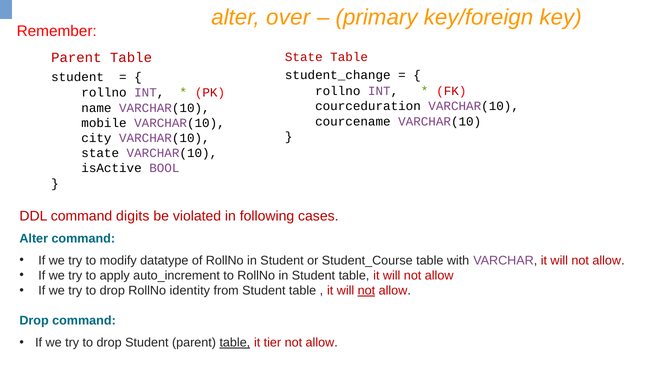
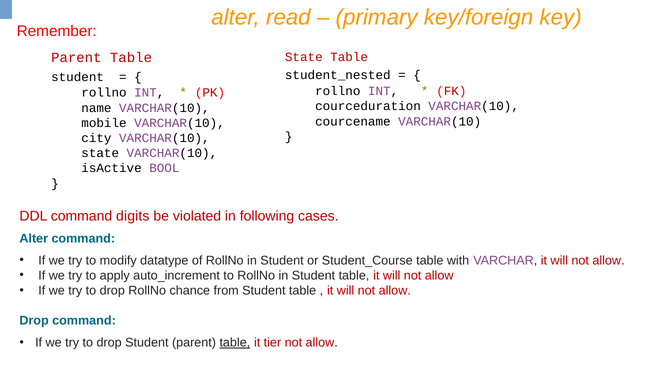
over: over -> read
student_change: student_change -> student_nested
identity: identity -> chance
not at (366, 291) underline: present -> none
